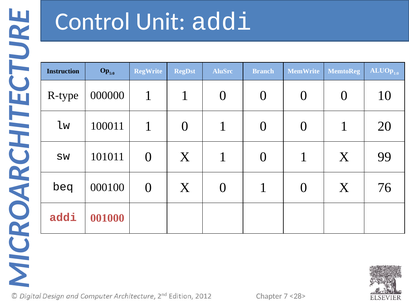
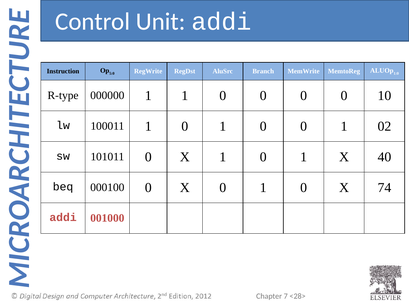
20: 20 -> 02
99: 99 -> 40
76: 76 -> 74
